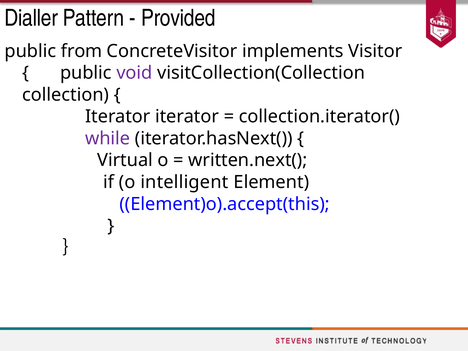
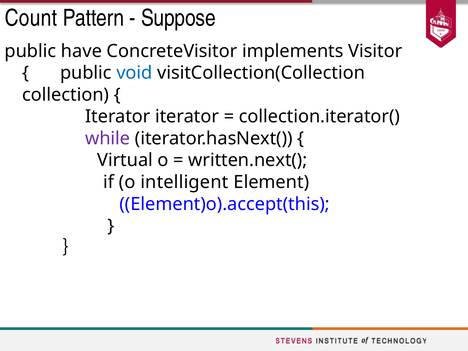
Dialler: Dialler -> Count
Provided: Provided -> Suppose
from: from -> have
void colour: purple -> blue
